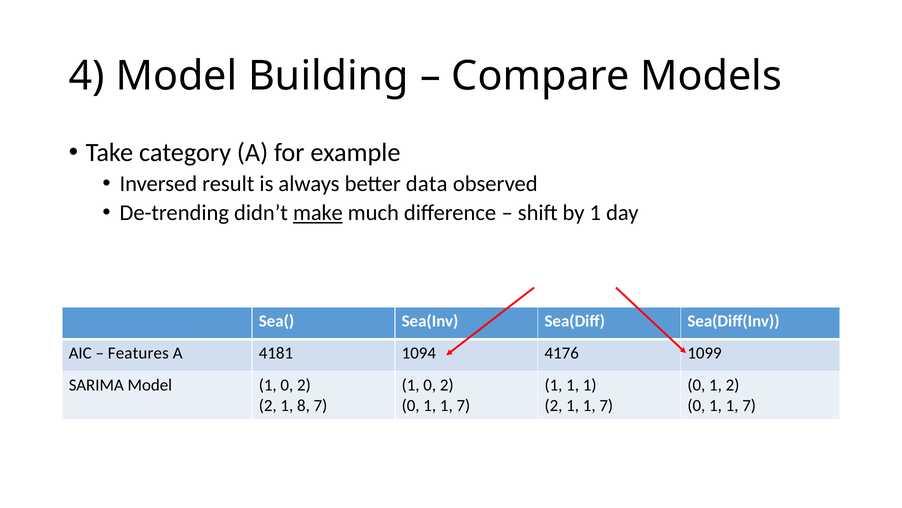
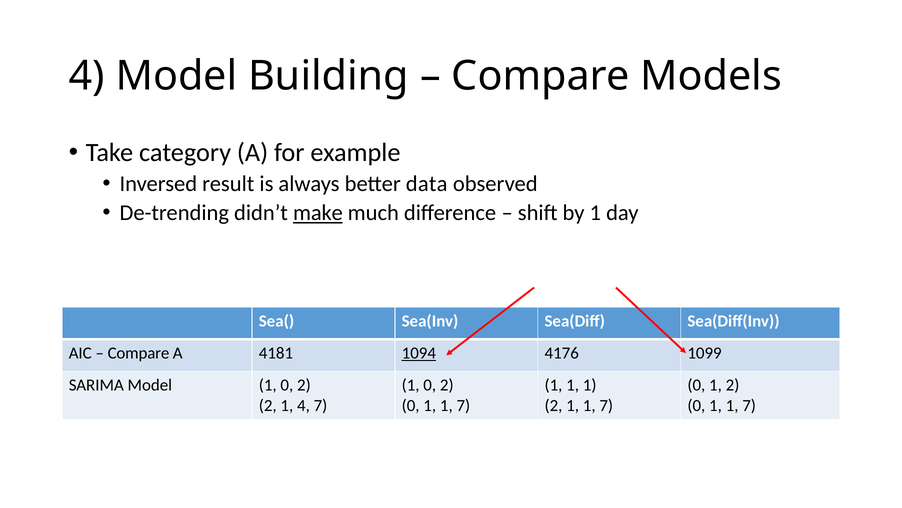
Features at (138, 353): Features -> Compare
1094 underline: none -> present
1 8: 8 -> 4
